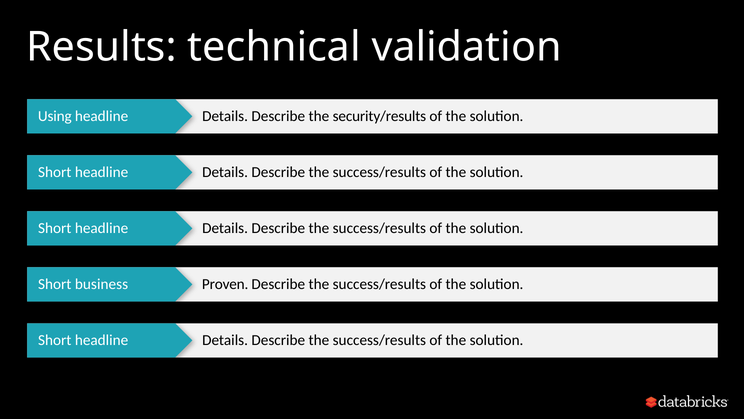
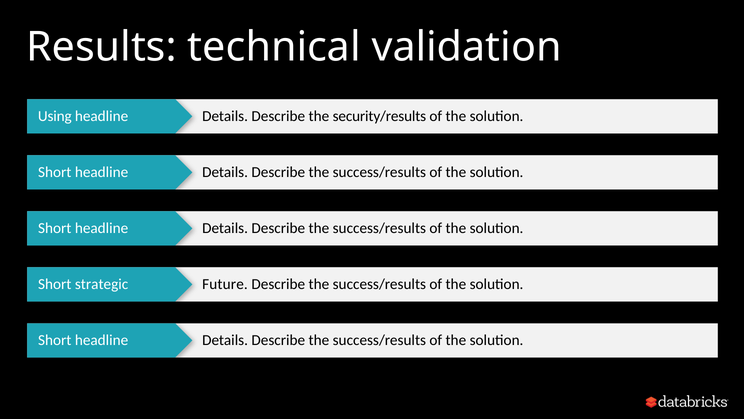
business: business -> strategic
Proven: Proven -> Future
